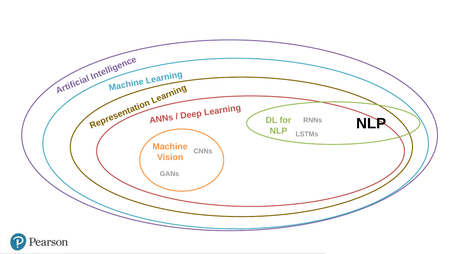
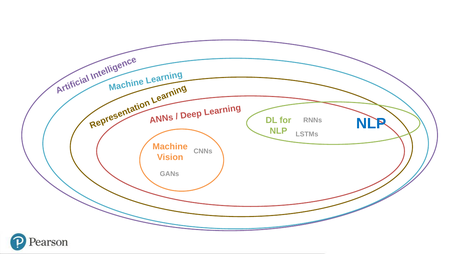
NLP at (371, 123) colour: black -> blue
